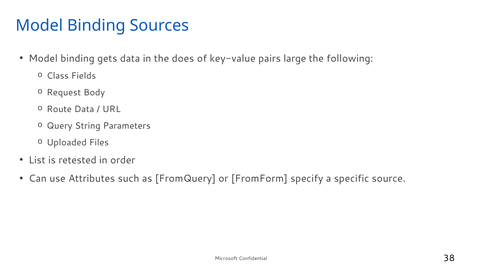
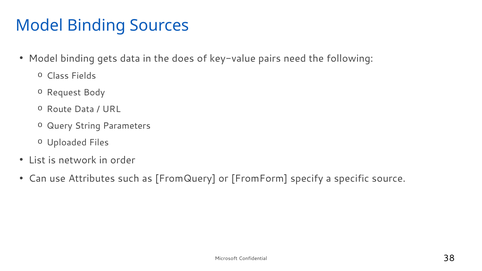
large: large -> need
retested: retested -> network
